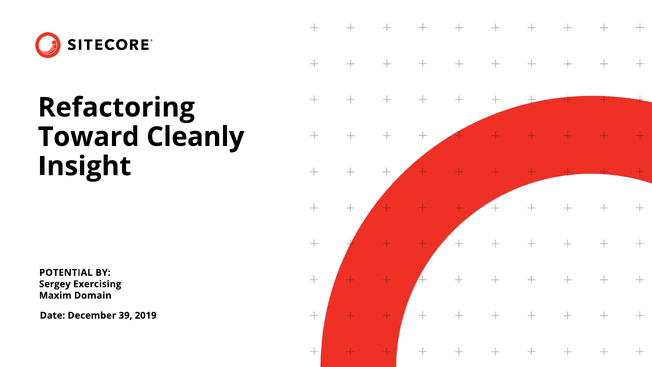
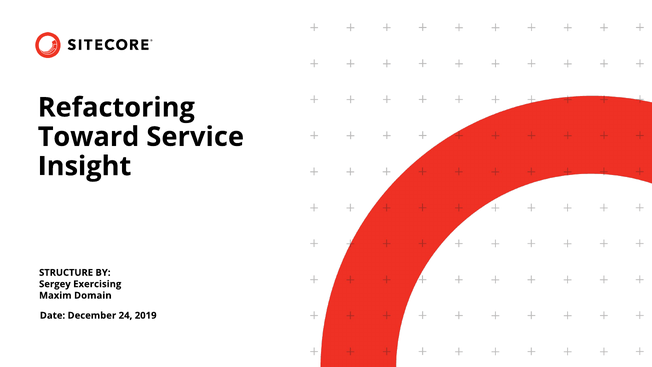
Cleanly: Cleanly -> Service
POTENTIAL: POTENTIAL -> STRUCTURE
39: 39 -> 24
